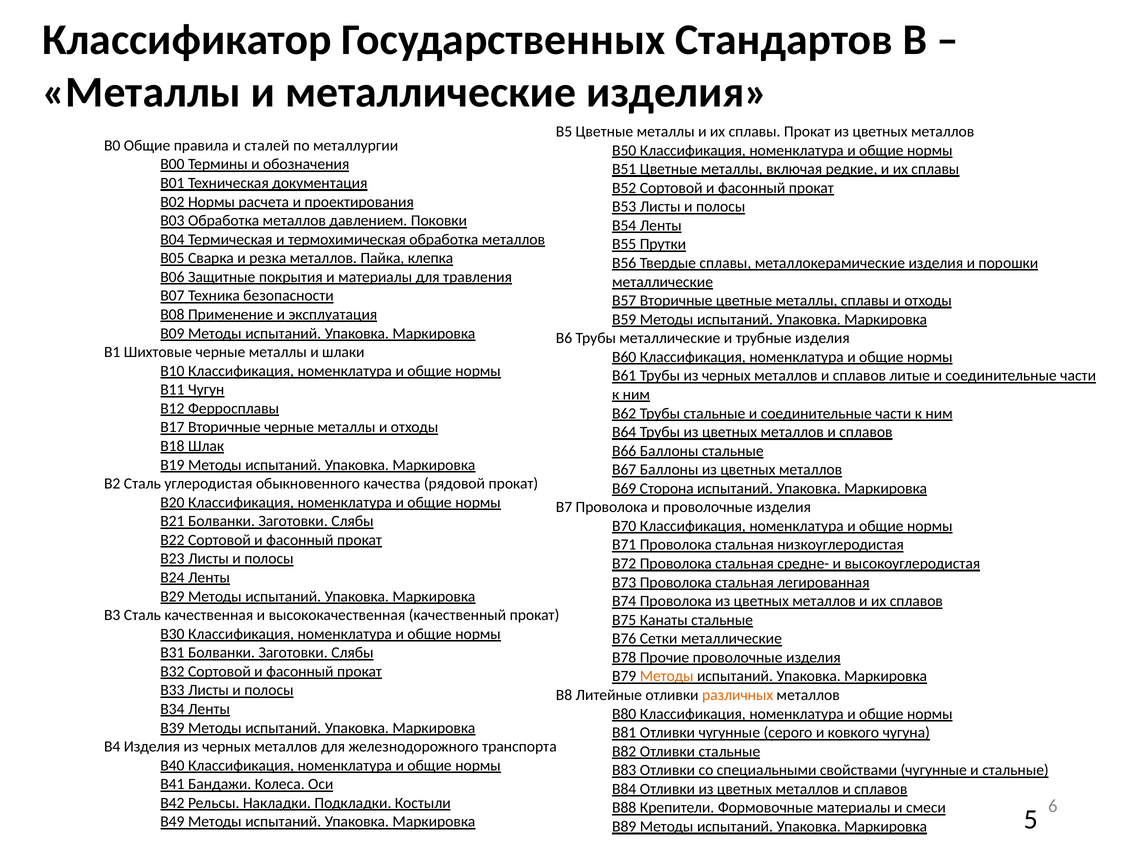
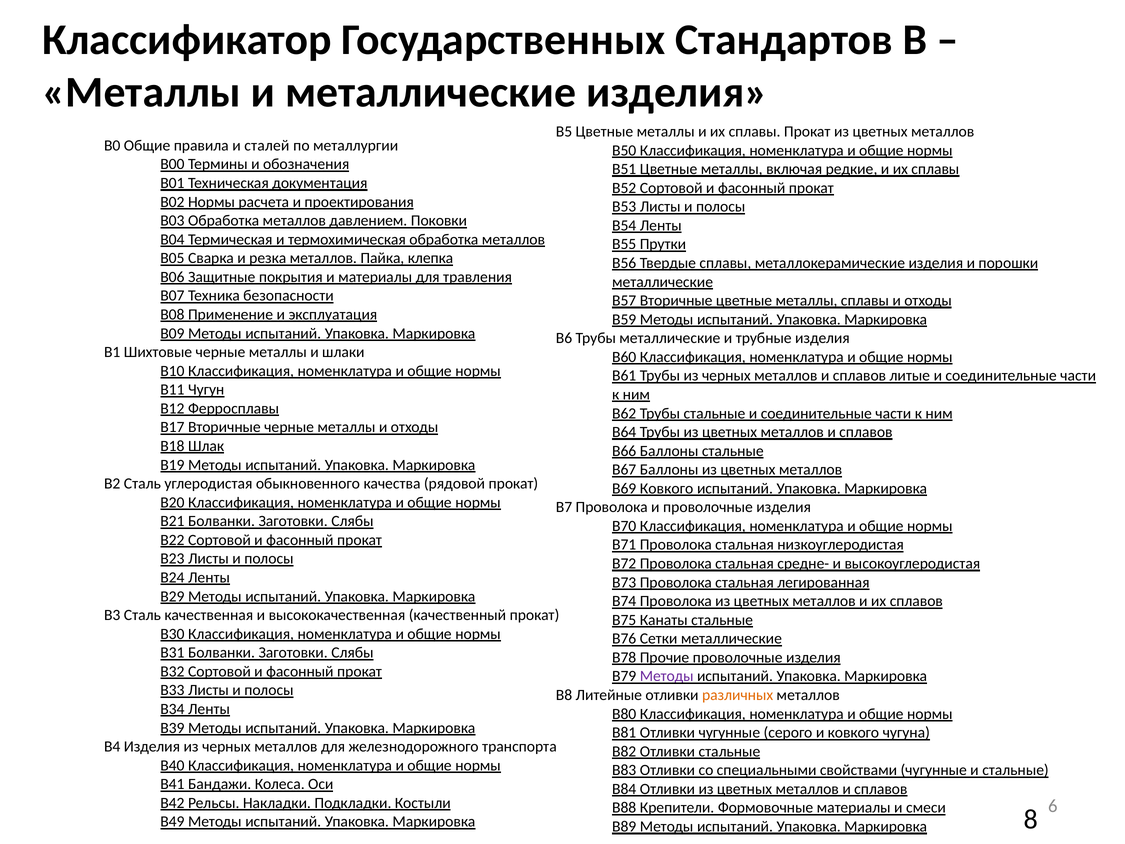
В69 Сторона: Сторона -> Ковкого
Методы at (667, 676) colour: orange -> purple
5: 5 -> 8
